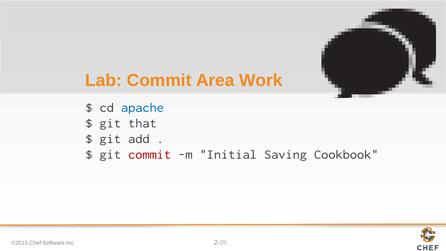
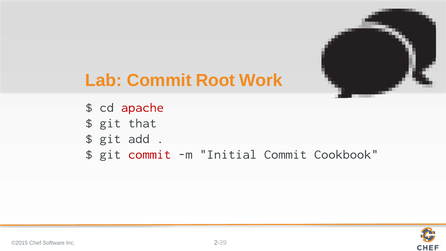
Area: Area -> Root
apache colour: blue -> red
Initial Saving: Saving -> Commit
